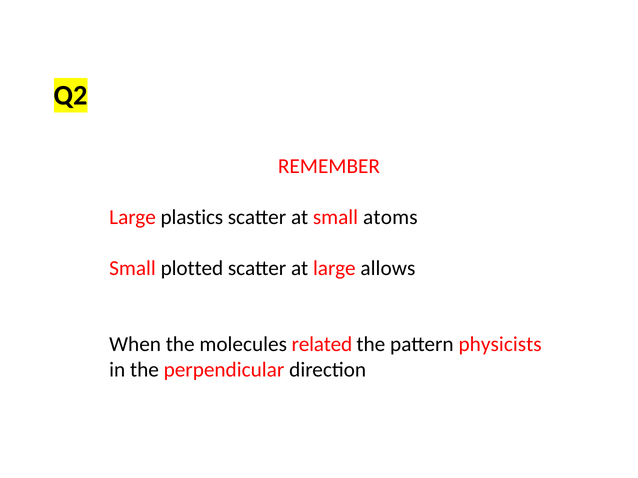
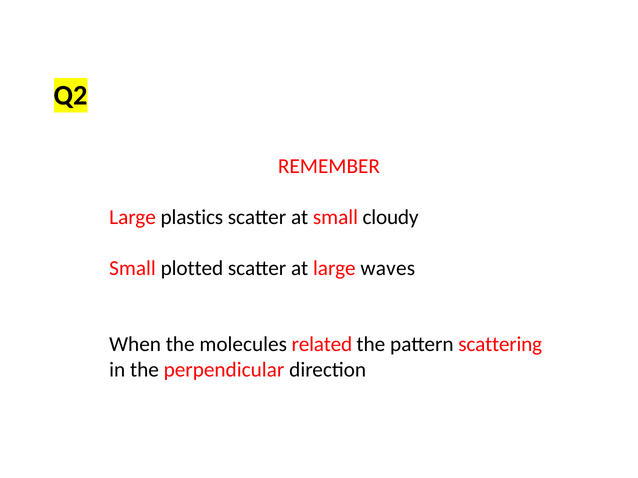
atoms: atoms -> cloudy
allows: allows -> waves
physicists: physicists -> scattering
